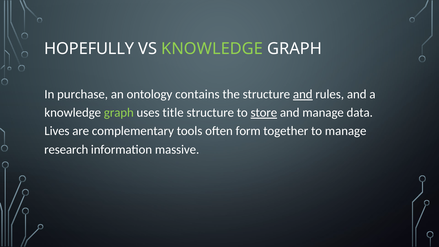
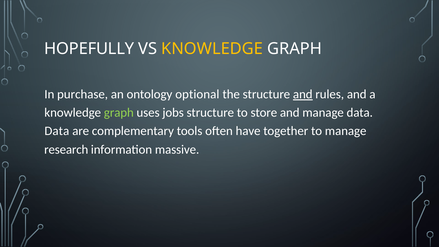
KNOWLEDGE at (212, 49) colour: light green -> yellow
contains: contains -> optional
title: title -> jobs
store underline: present -> none
Lives at (57, 131): Lives -> Data
form: form -> have
